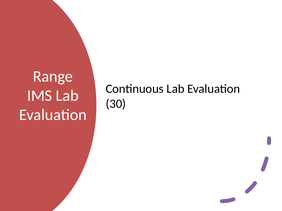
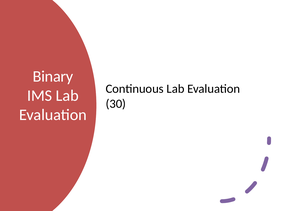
Range: Range -> Binary
